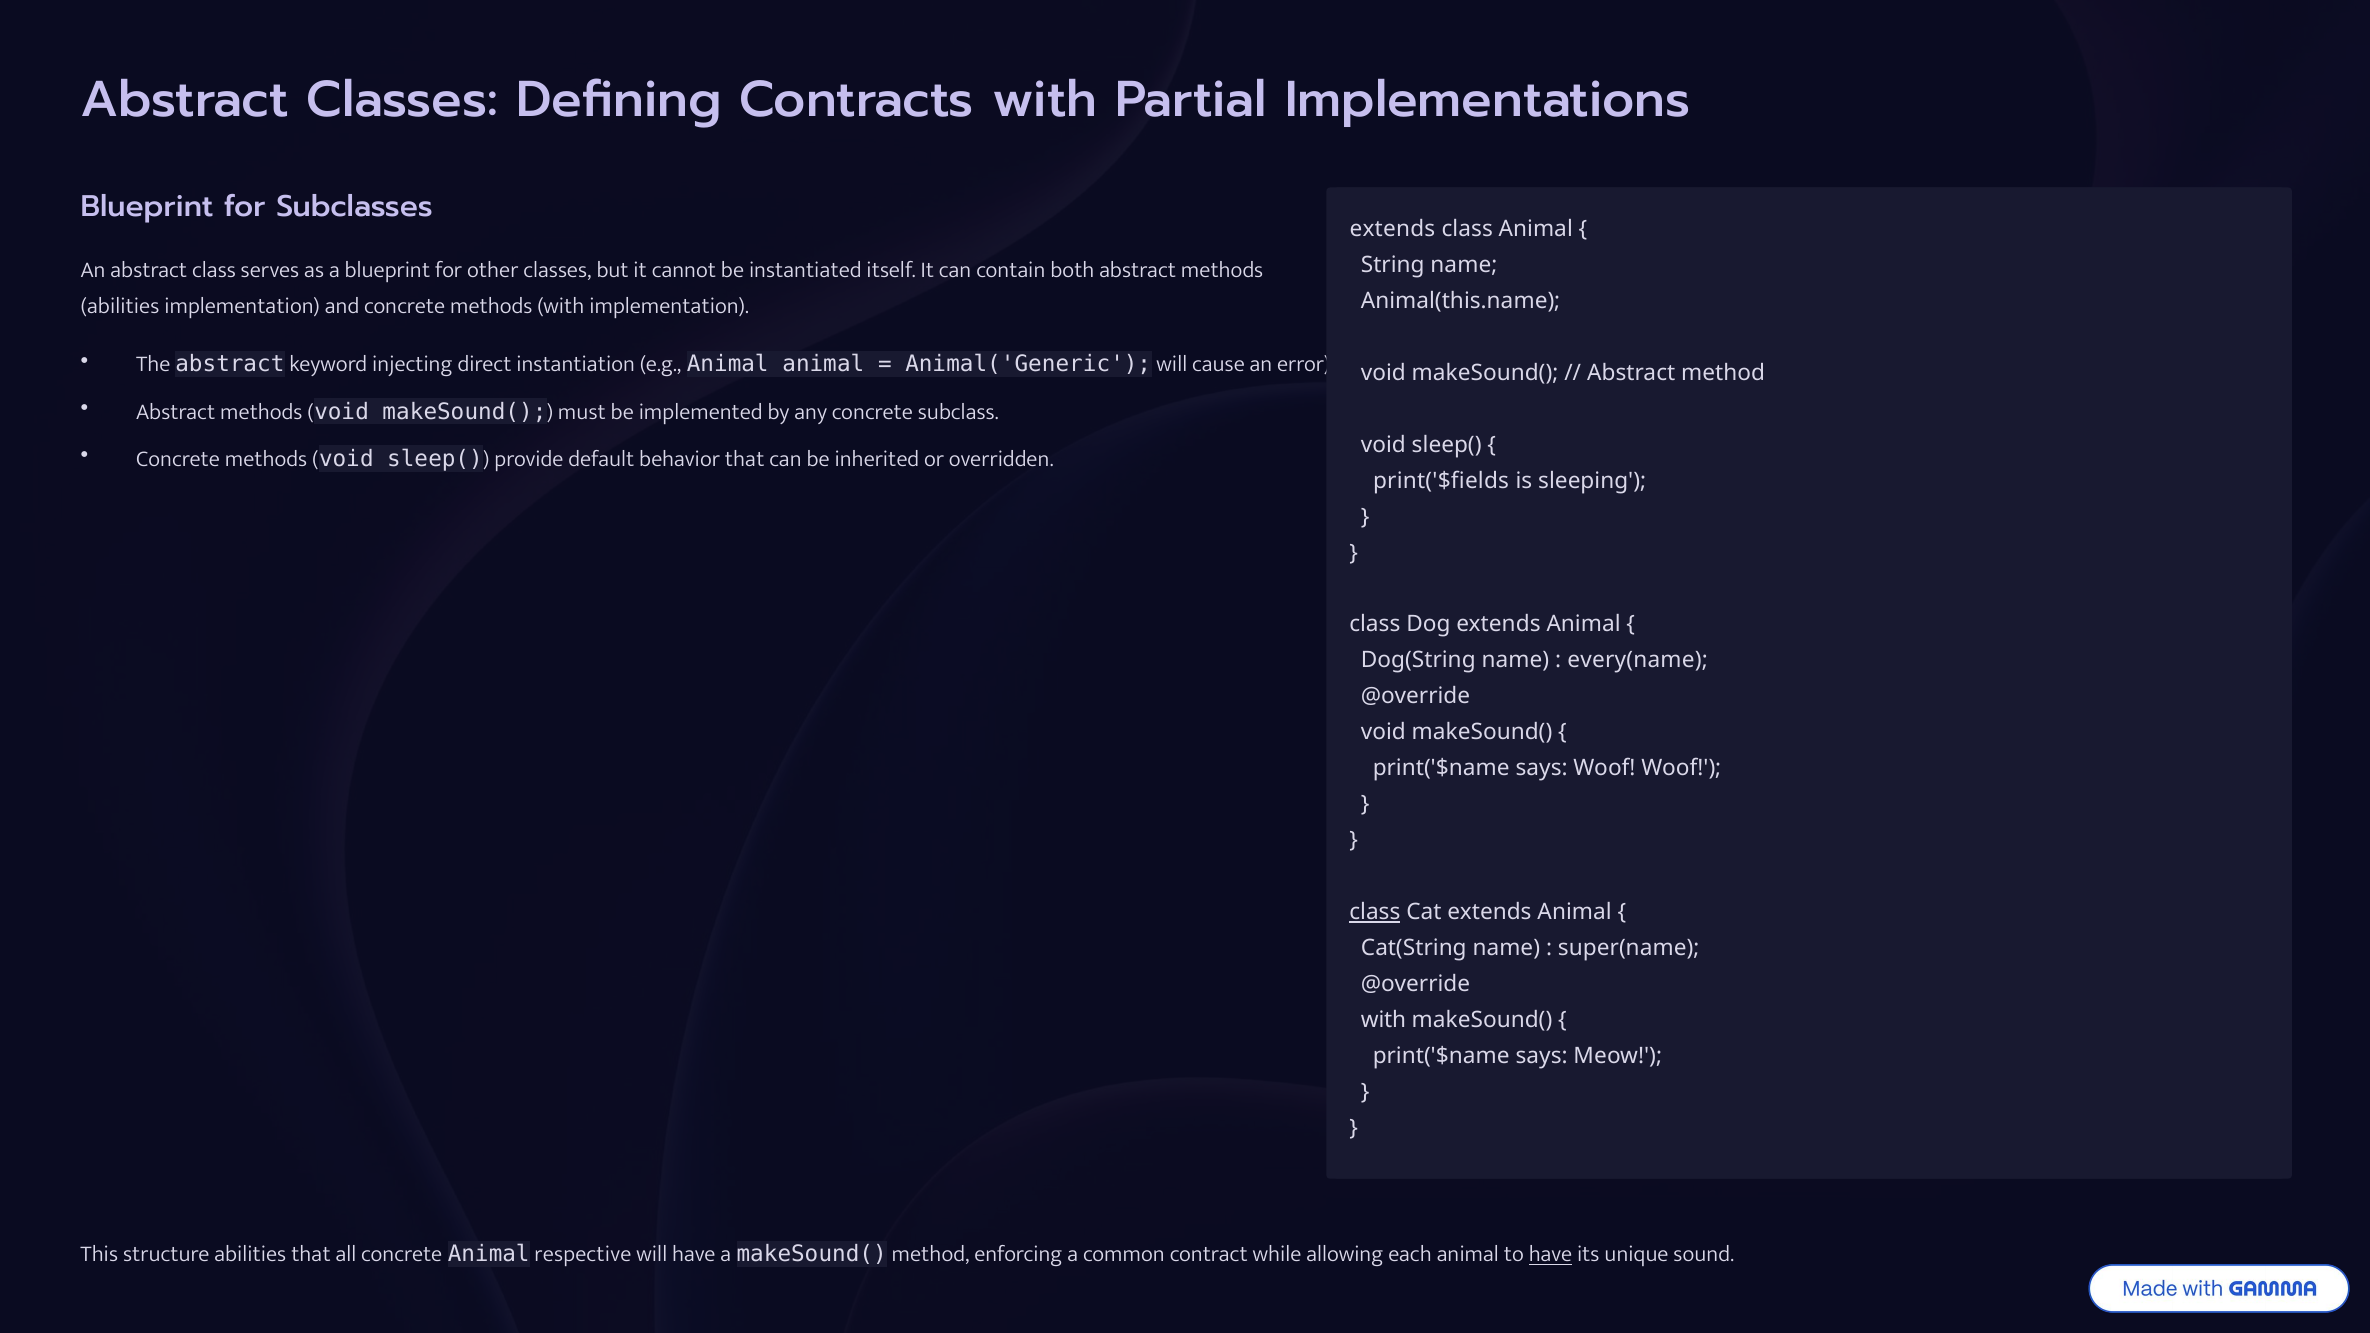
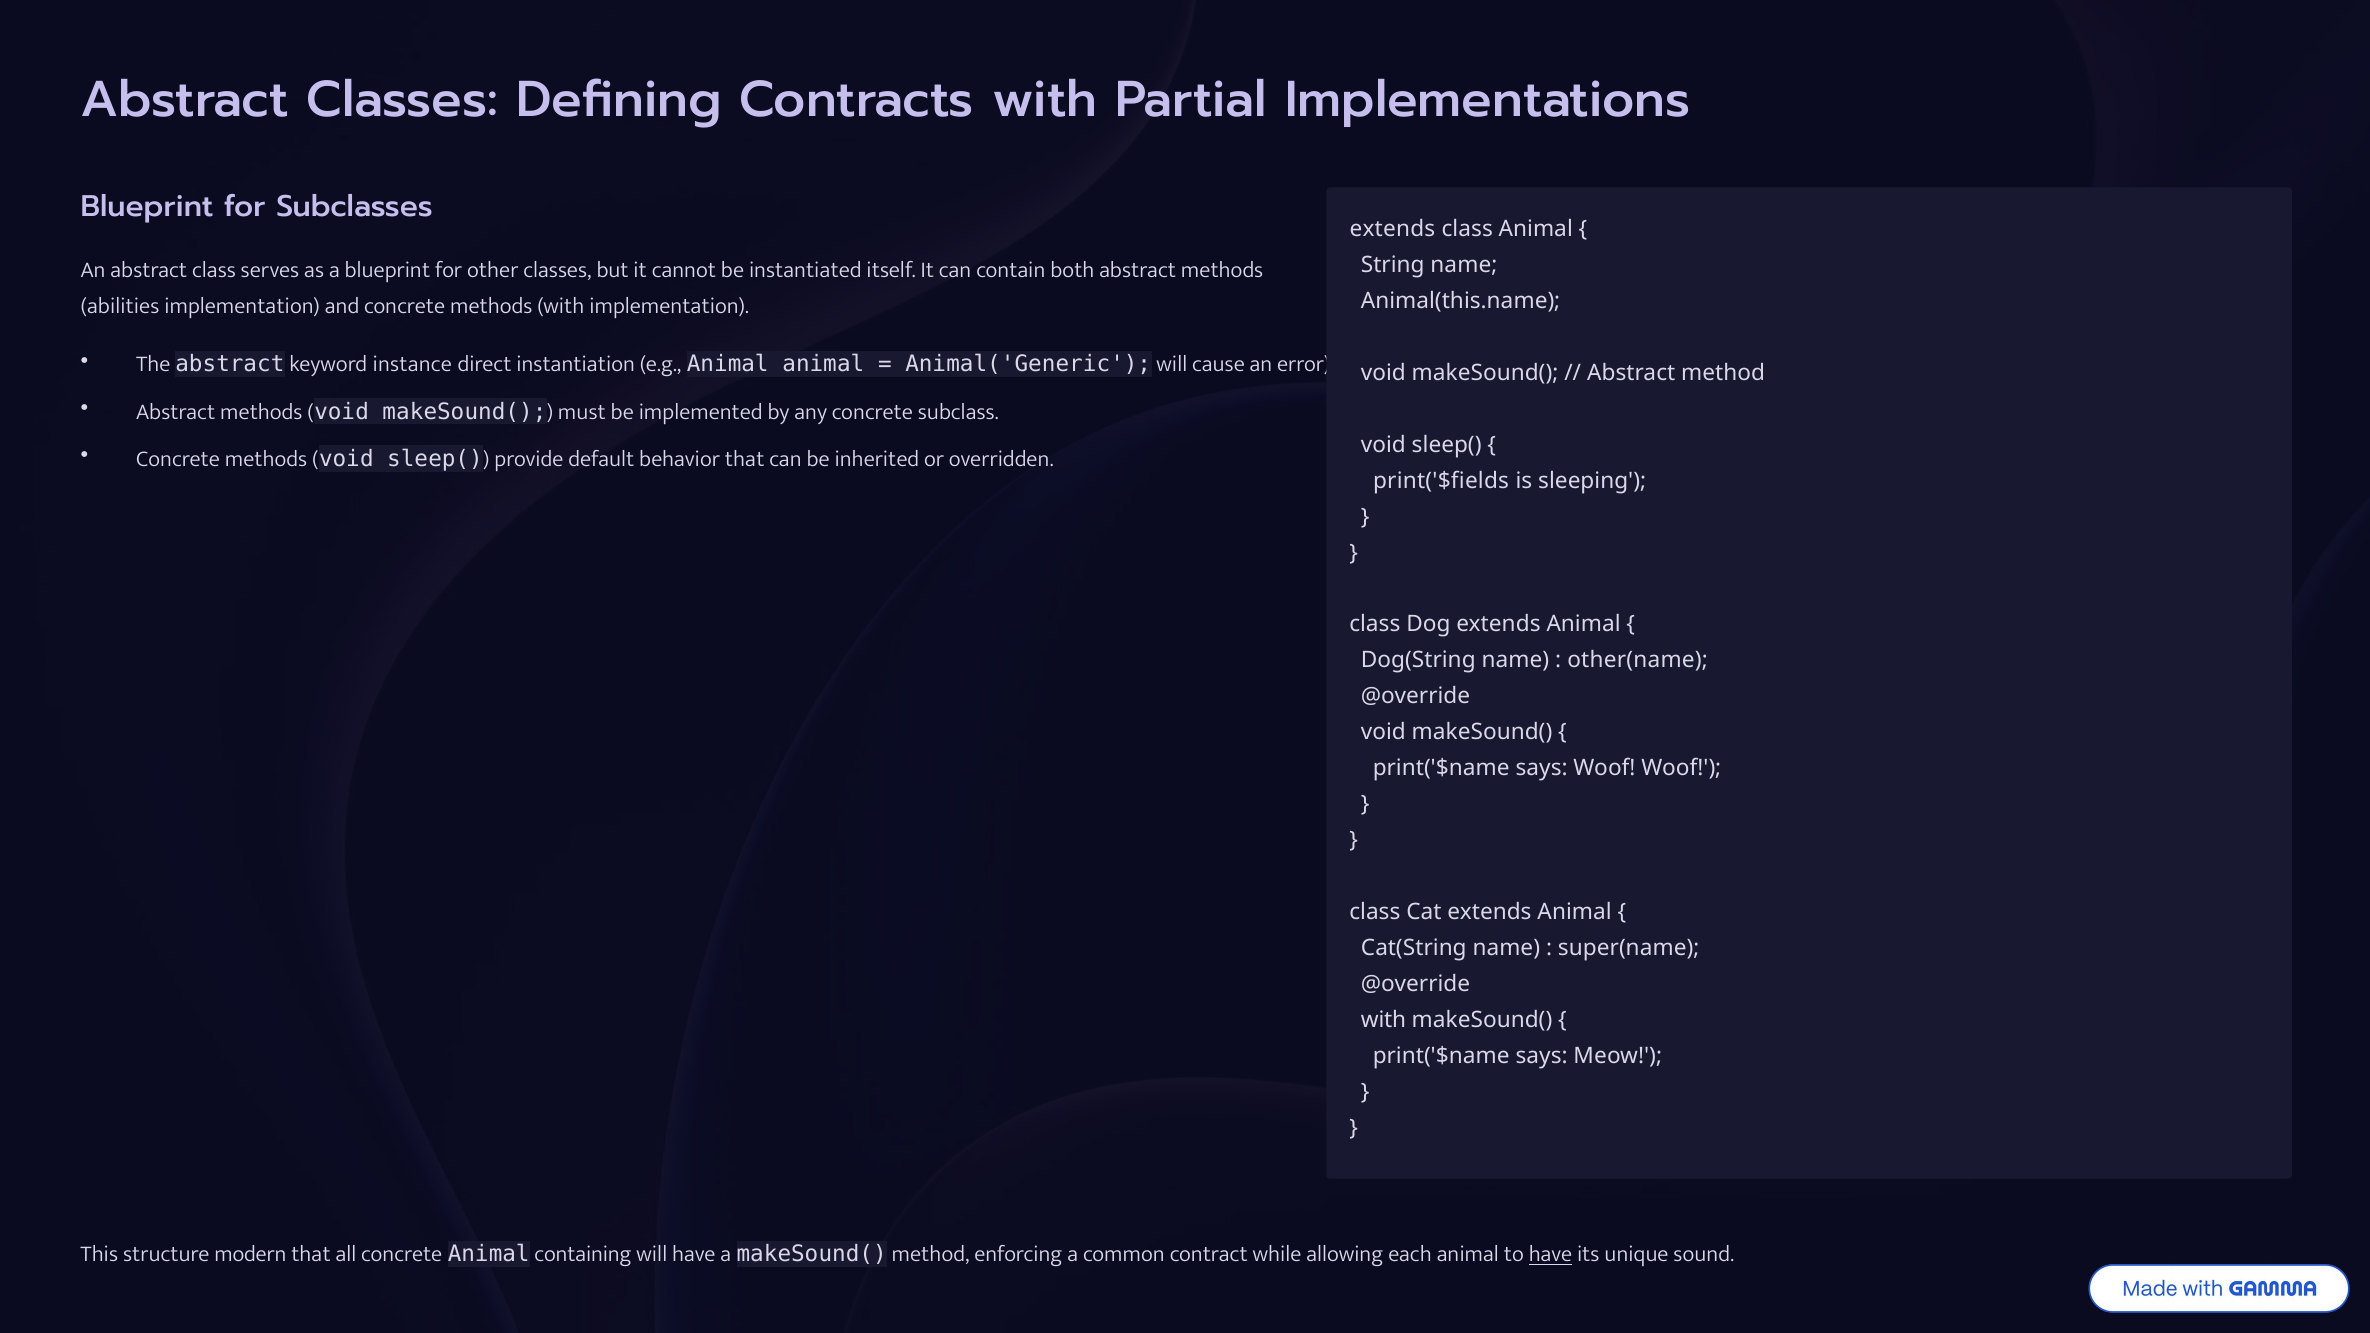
injecting: injecting -> instance
every(name: every(name -> other(name
class at (1375, 912) underline: present -> none
structure abilities: abilities -> modern
respective: respective -> containing
